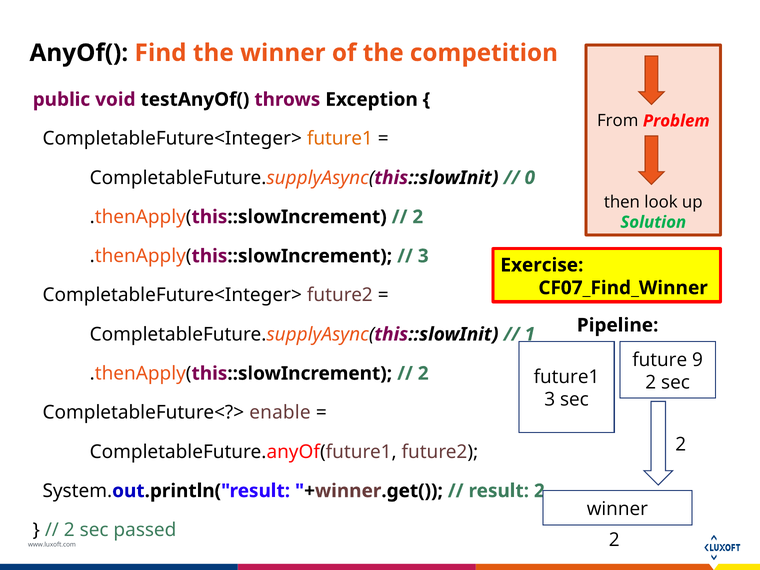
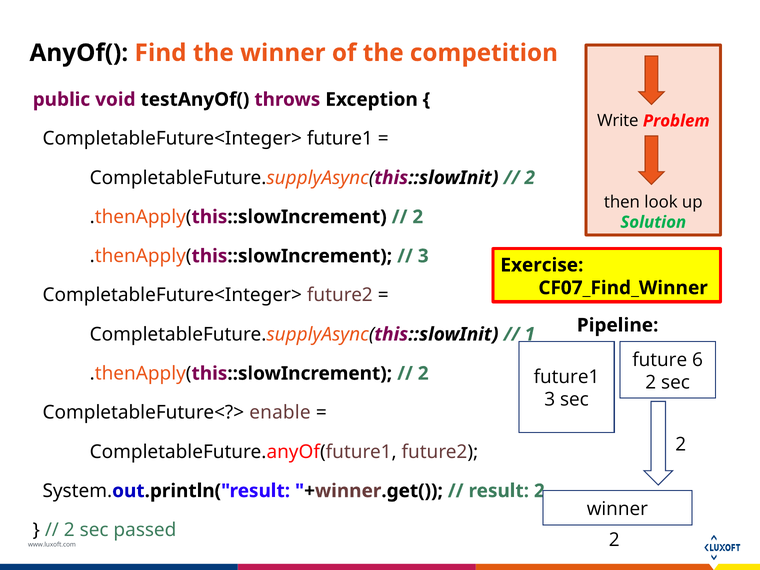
From: From -> Write
future1 at (340, 139) colour: orange -> black
0 at (530, 178): 0 -> 2
9: 9 -> 6
